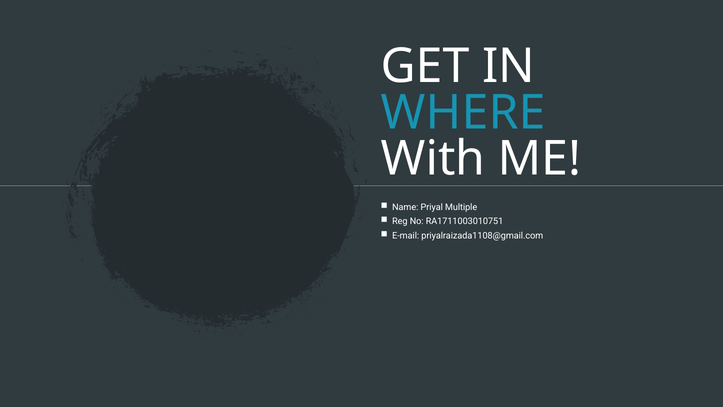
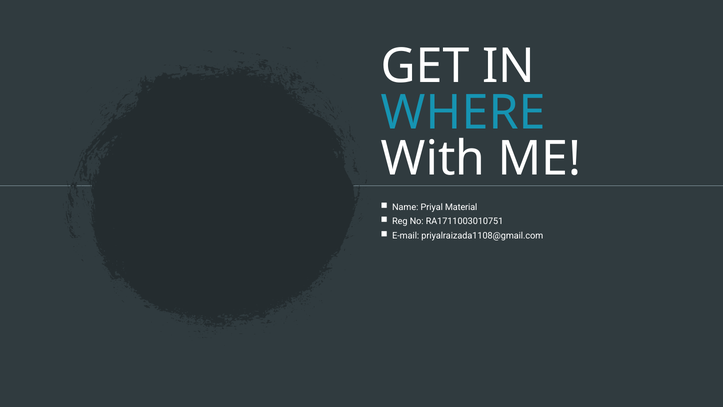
Multiple: Multiple -> Material
